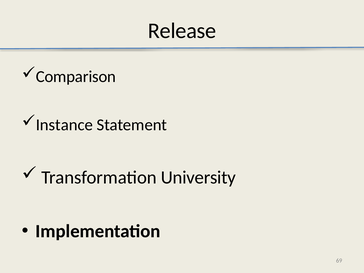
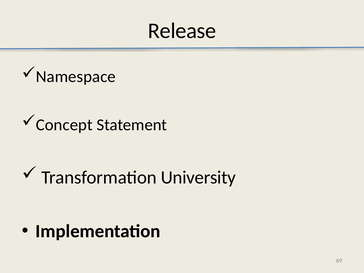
Comparison: Comparison -> Namespace
Instance: Instance -> Concept
